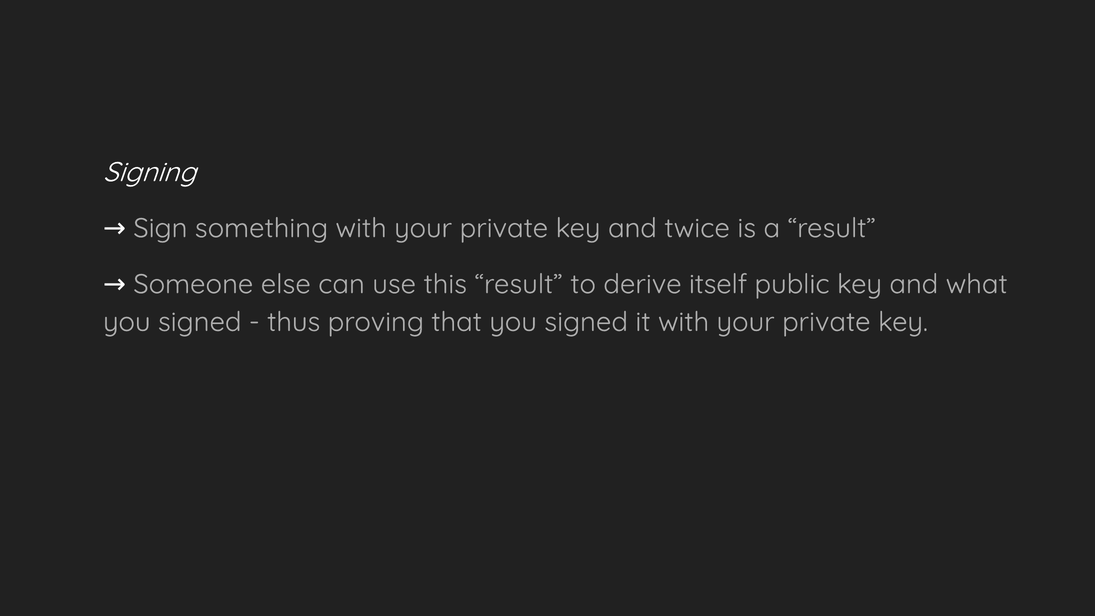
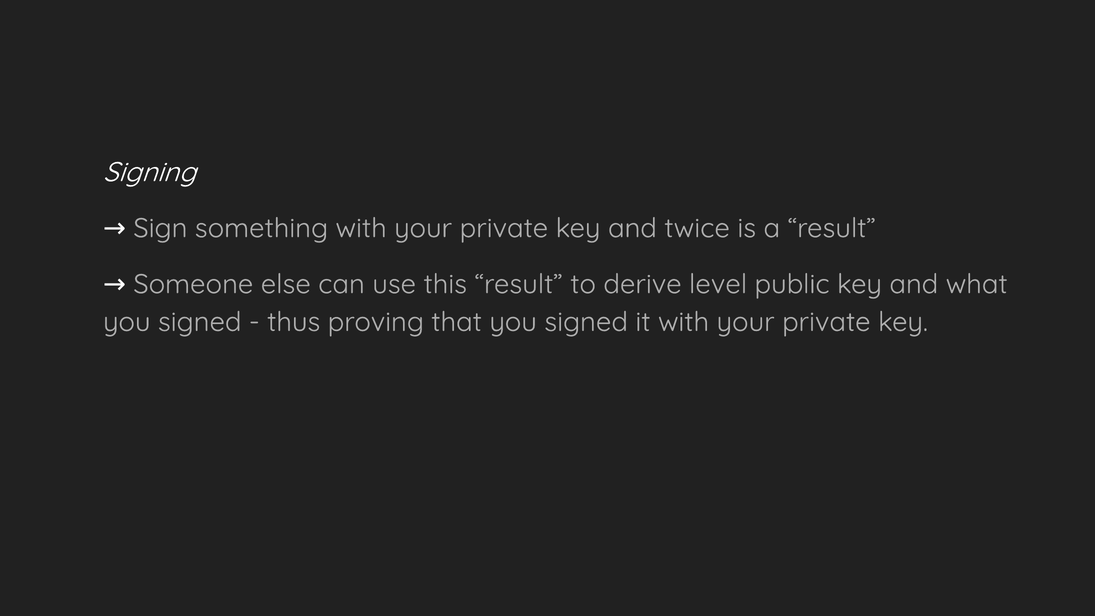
itself: itself -> level
